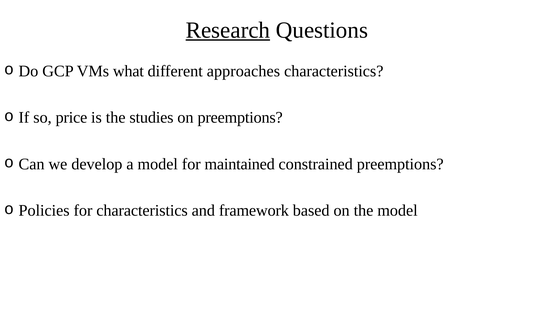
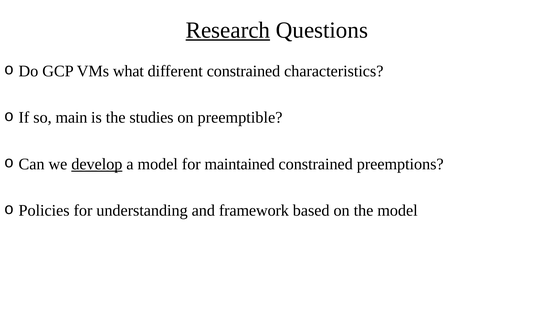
different approaches: approaches -> constrained
price: price -> main
on preemptions: preemptions -> preemptible
develop underline: none -> present
for characteristics: characteristics -> understanding
